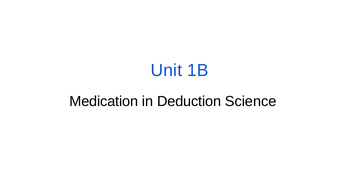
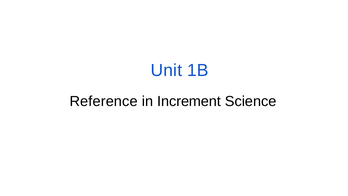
Medication: Medication -> Reference
Deduction: Deduction -> Increment
